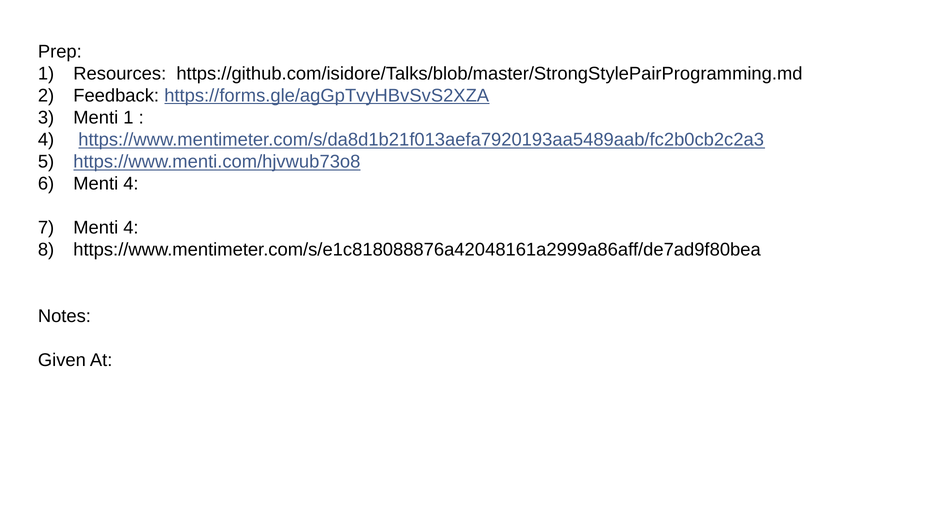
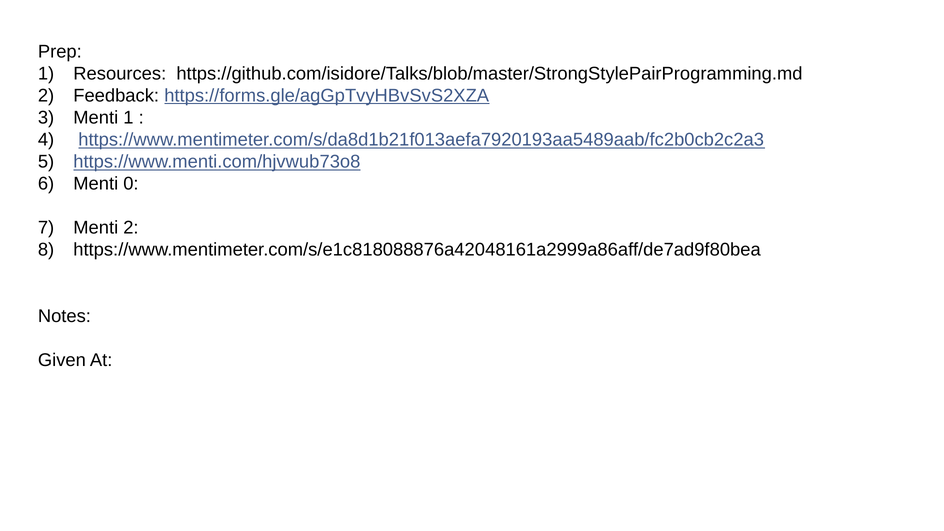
4 at (131, 184): 4 -> 0
4 at (131, 228): 4 -> 2
